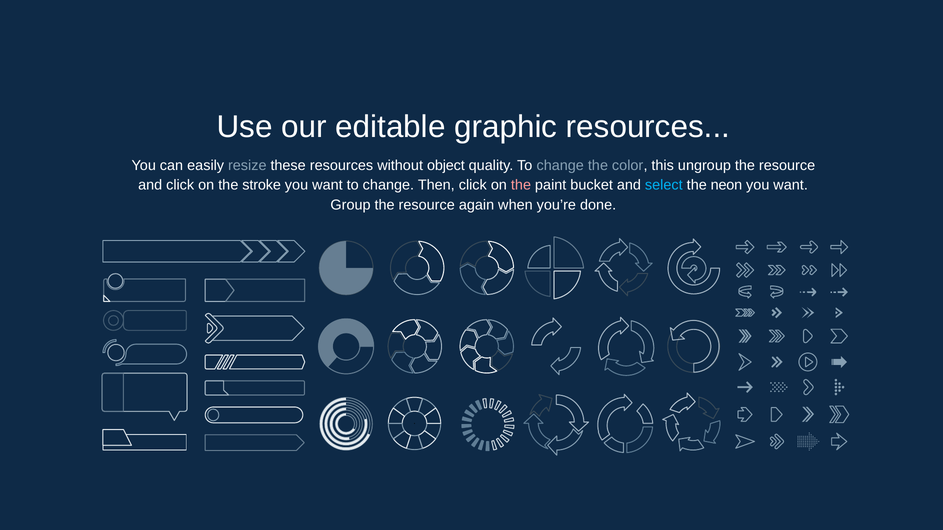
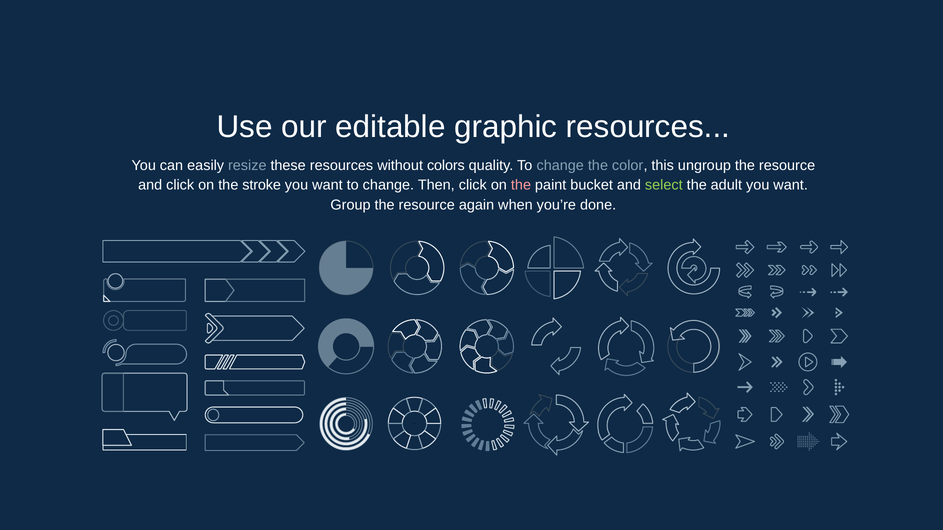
object: object -> colors
select colour: light blue -> light green
neon: neon -> adult
